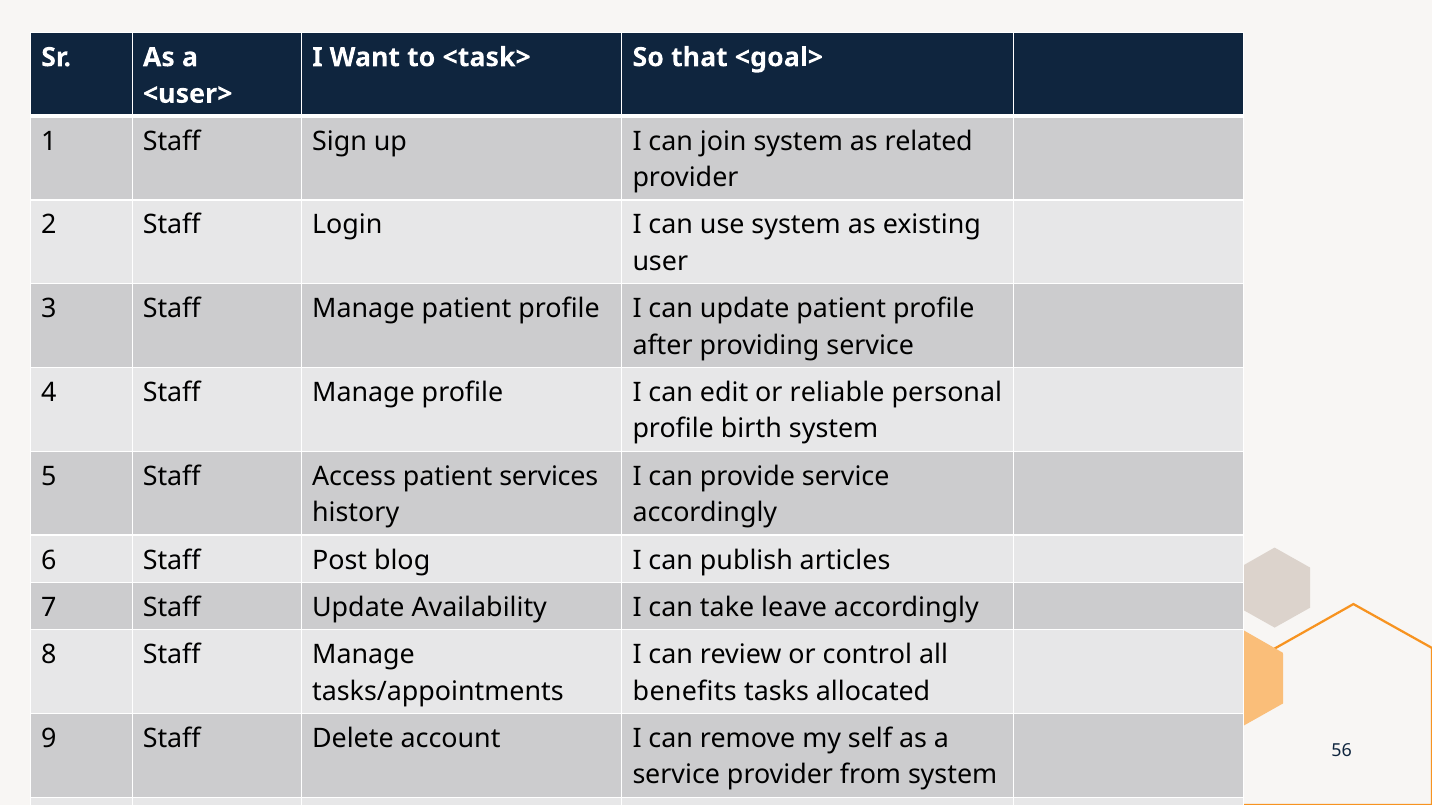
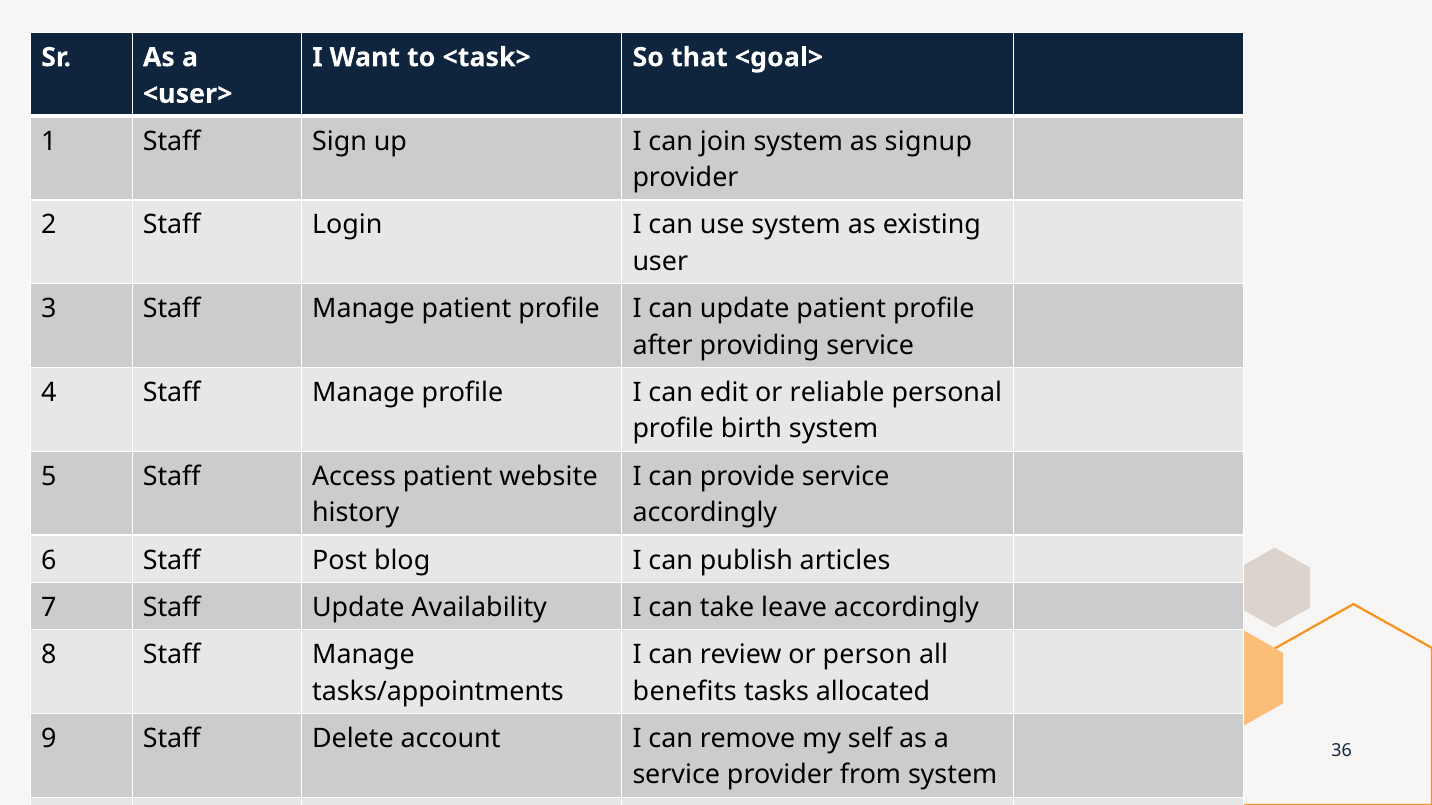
related: related -> signup
services: services -> website
control: control -> person
56: 56 -> 36
